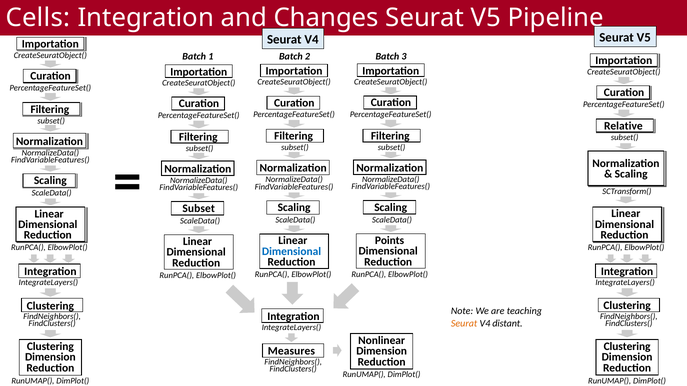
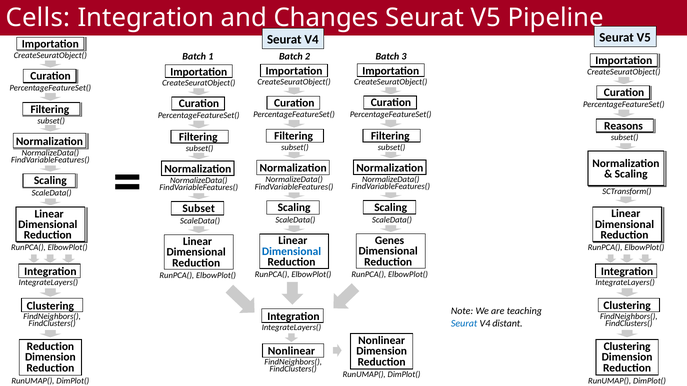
Relative: Relative -> Reasons
Points: Points -> Genes
Seurat at (464, 324) colour: orange -> blue
Clustering at (50, 347): Clustering -> Reduction
Measures at (291, 352): Measures -> Nonlinear
